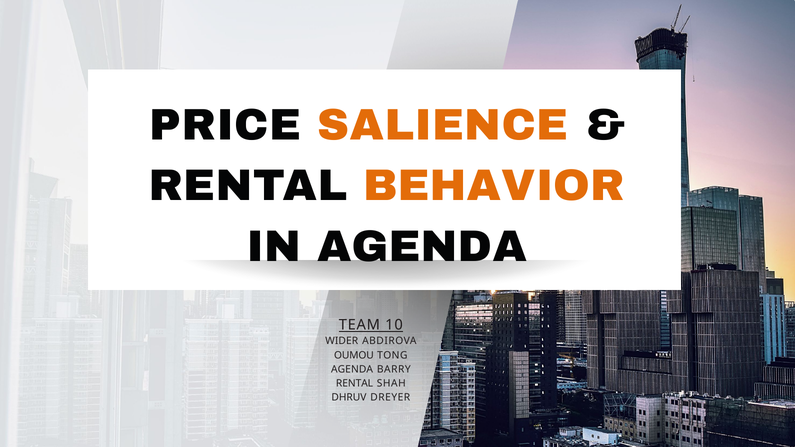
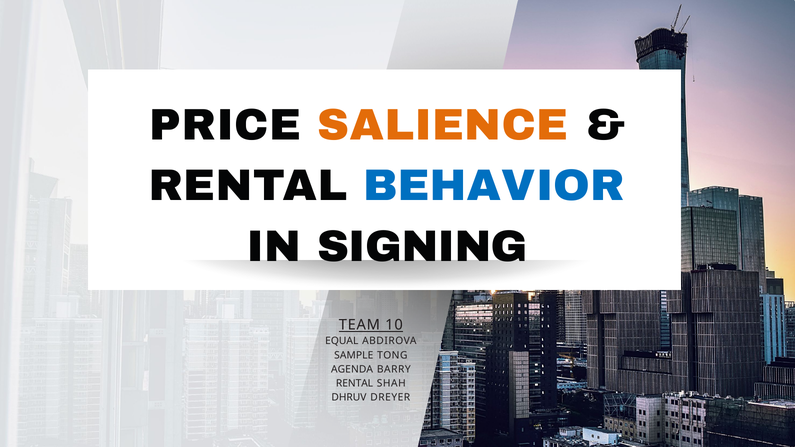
BEHAVIOR colour: orange -> blue
IN AGENDA: AGENDA -> SIGNING
WIDER: WIDER -> EQUAL
OUMOU: OUMOU -> SAMPLE
